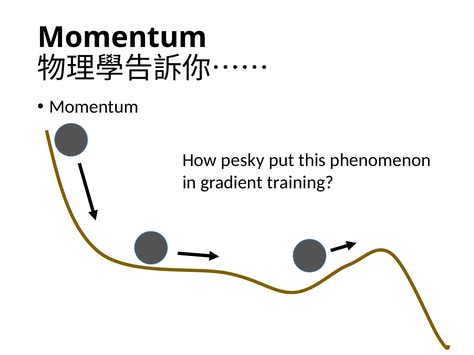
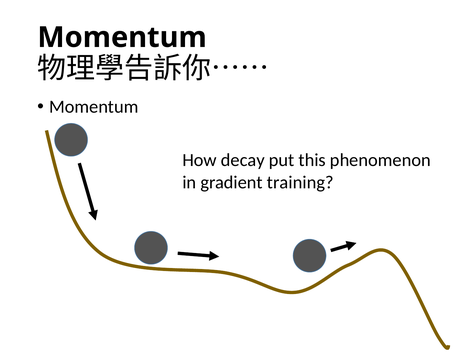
pesky: pesky -> decay
